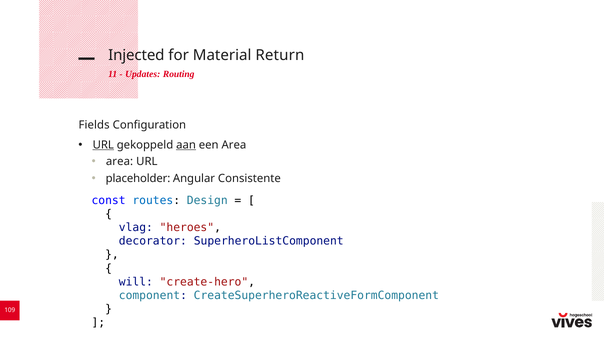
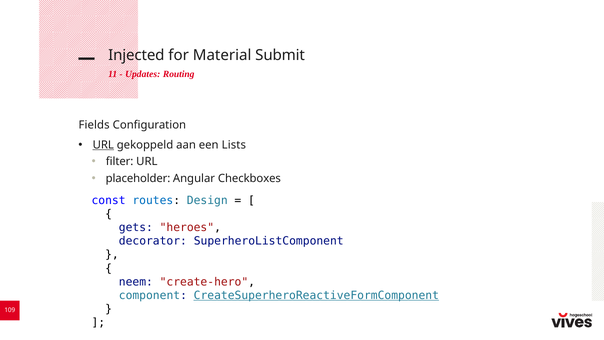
Return: Return -> Submit
aan underline: present -> none
een Area: Area -> Lists
area at (120, 162): area -> filter
Consistente: Consistente -> Checkboxes
vlag: vlag -> gets
will: will -> neem
CreateSuperheroReactiveFormComponent underline: none -> present
